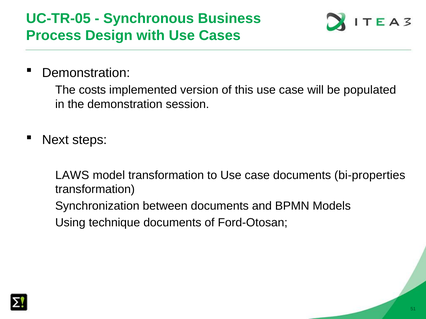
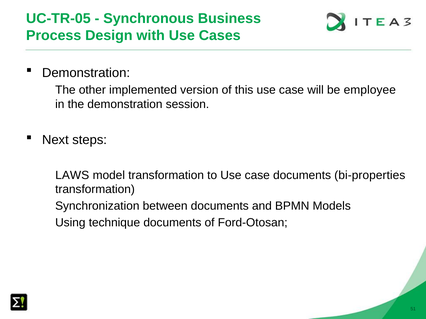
costs: costs -> other
populated: populated -> employee
